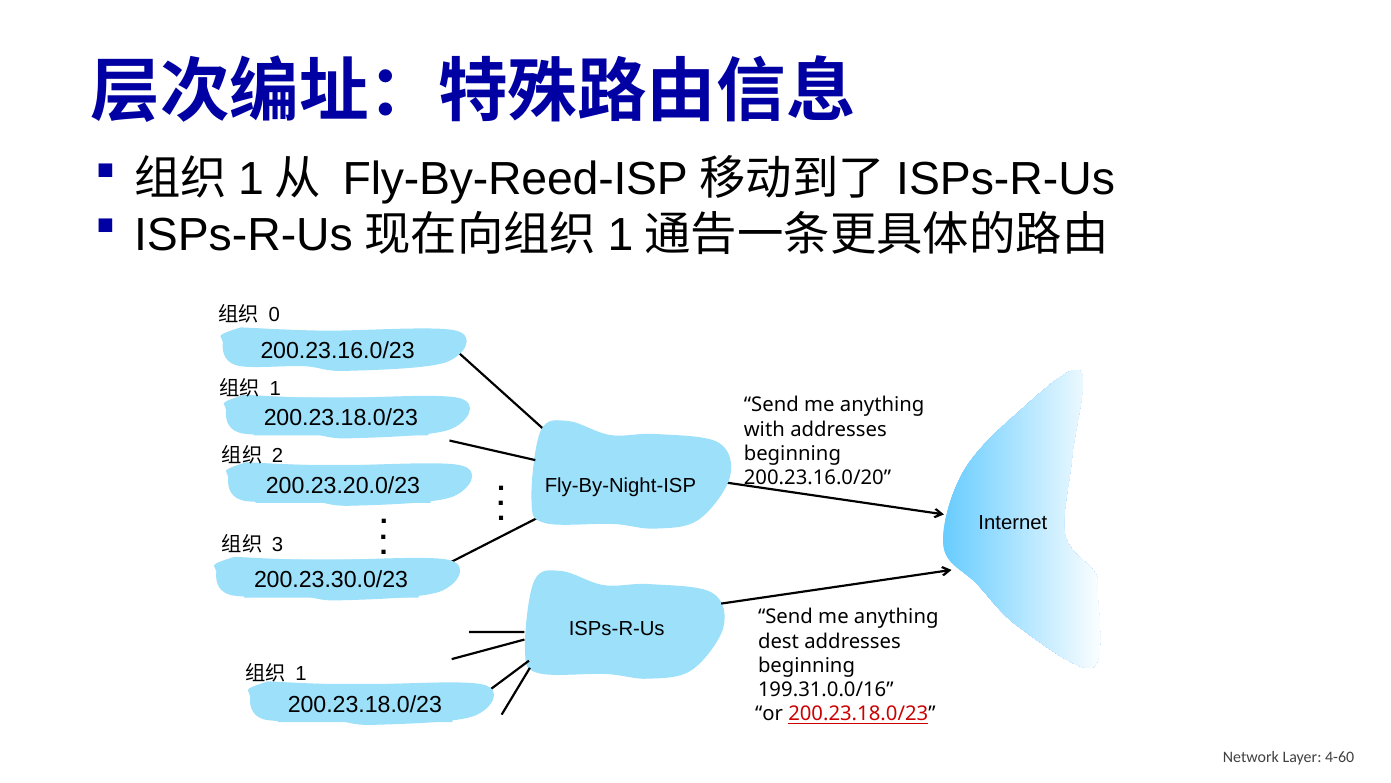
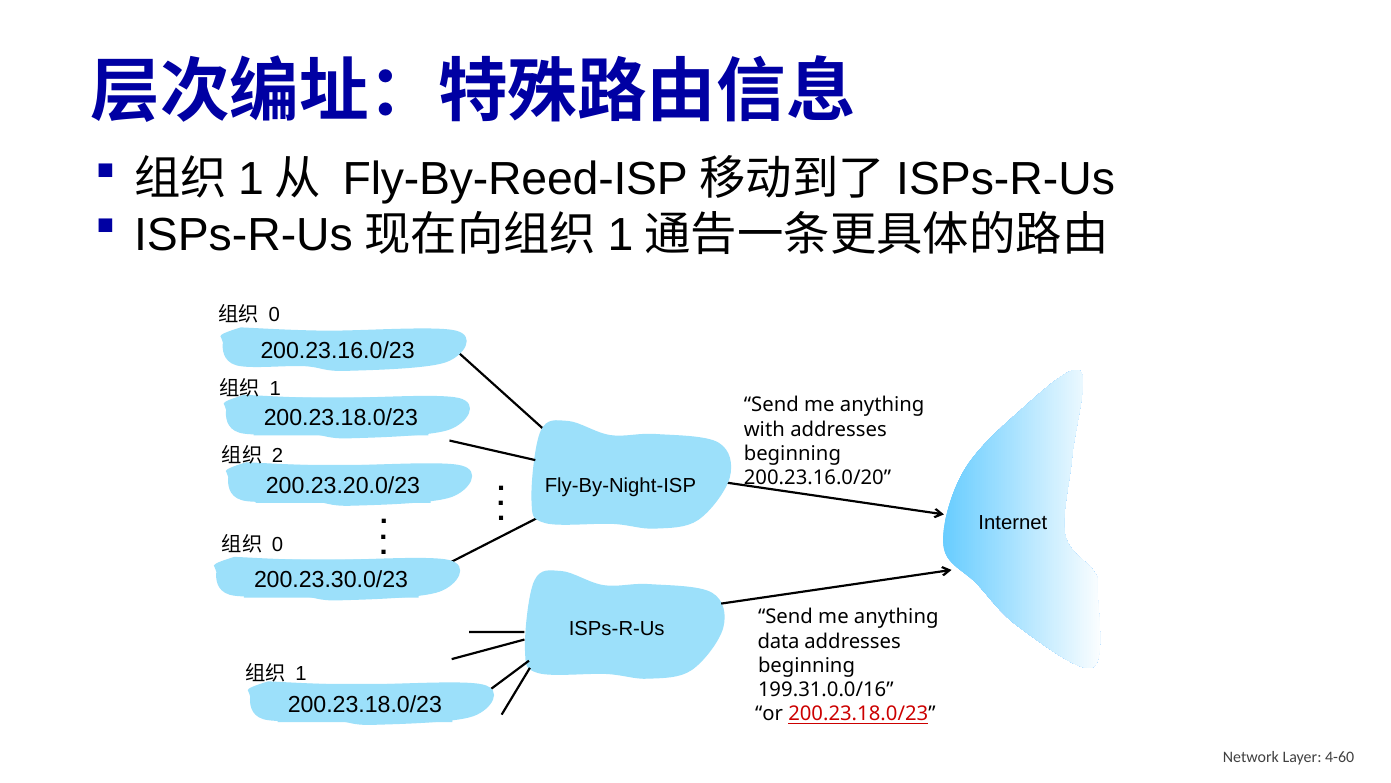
3 at (277, 544): 3 -> 0
dest: dest -> data
